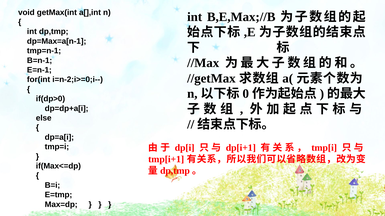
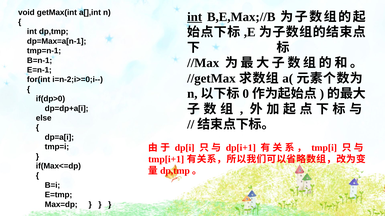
int at (195, 17) underline: none -> present
